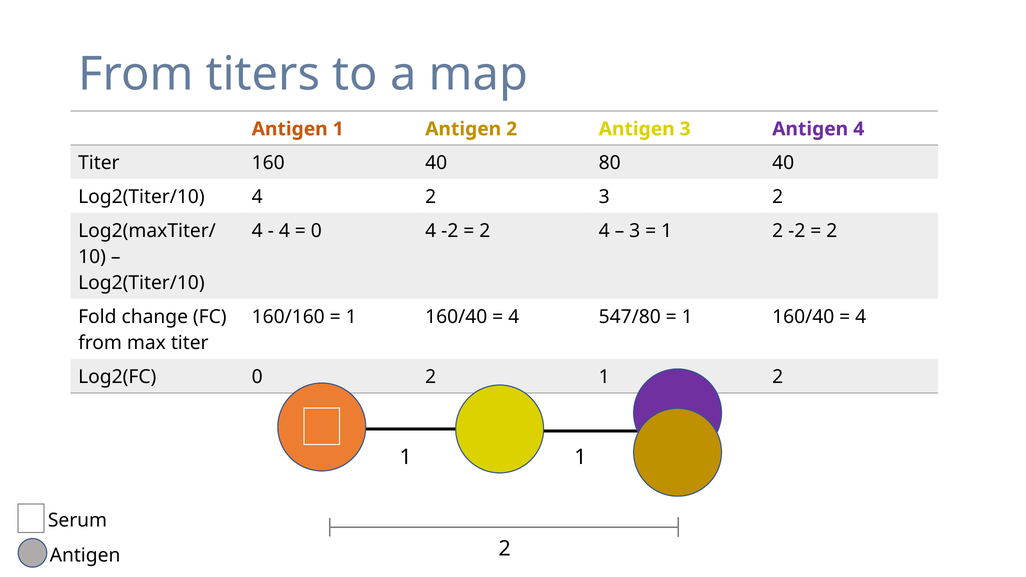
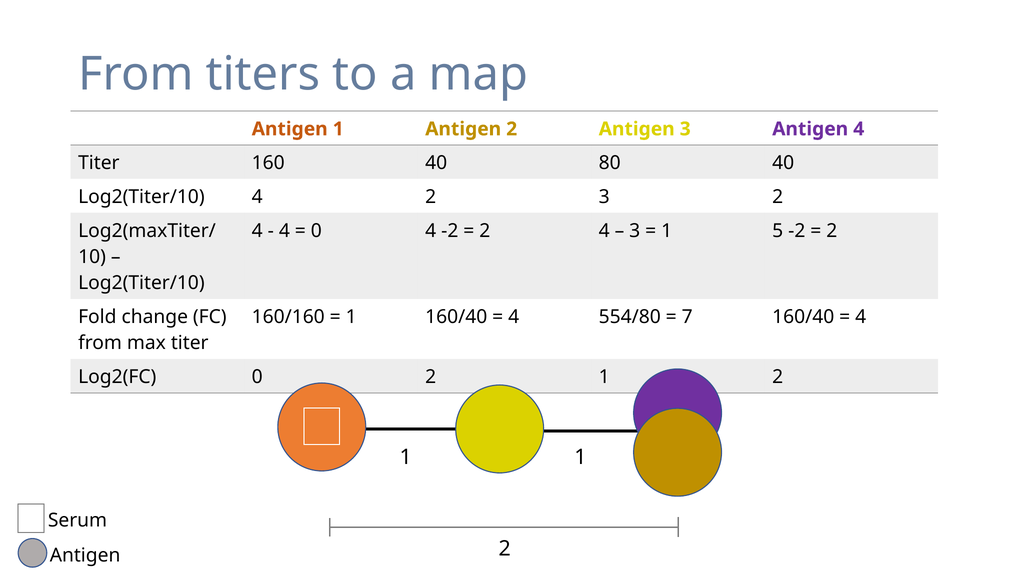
2 at (778, 231): 2 -> 5
547/80: 547/80 -> 554/80
1 at (687, 317): 1 -> 7
